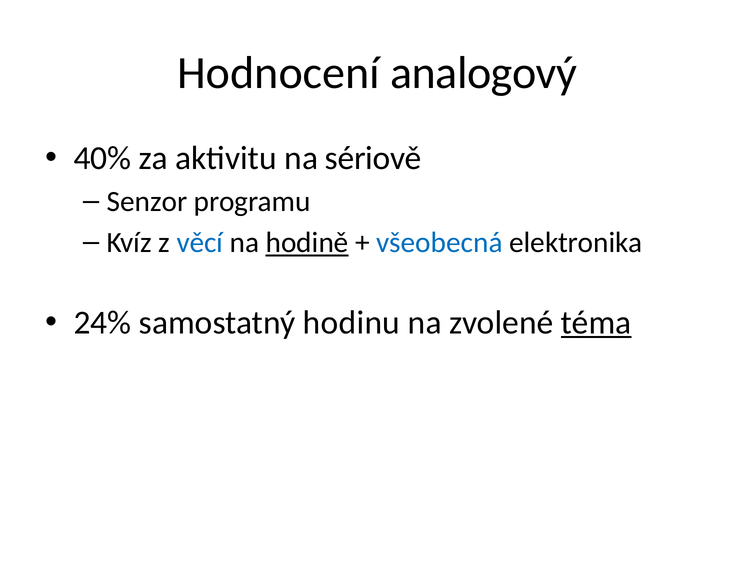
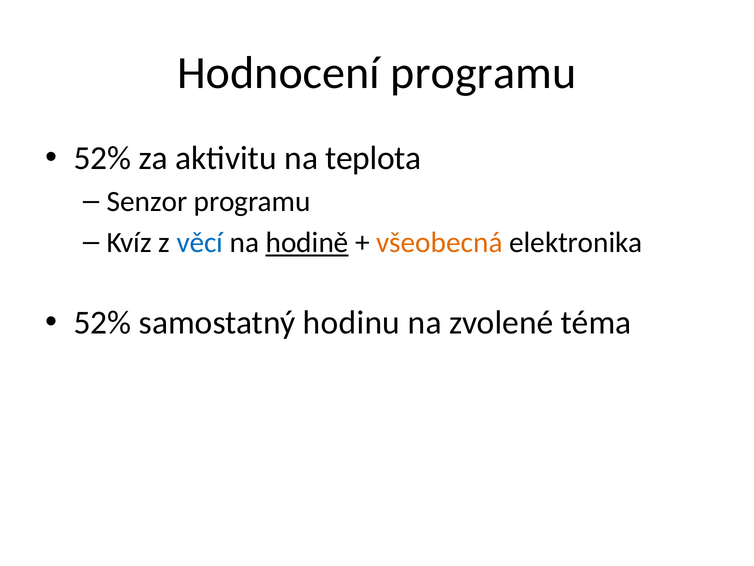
Hodnocení analogový: analogový -> programu
40% at (102, 158): 40% -> 52%
sériově: sériově -> teplota
všeobecná colour: blue -> orange
24% at (102, 322): 24% -> 52%
téma underline: present -> none
